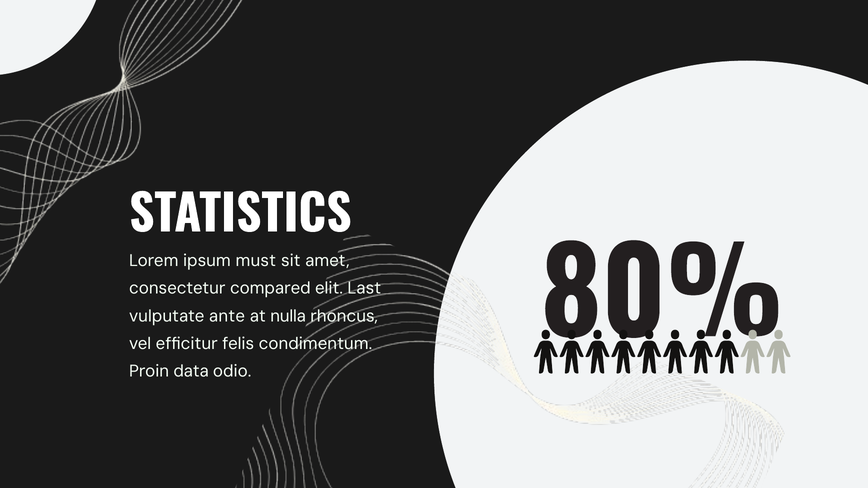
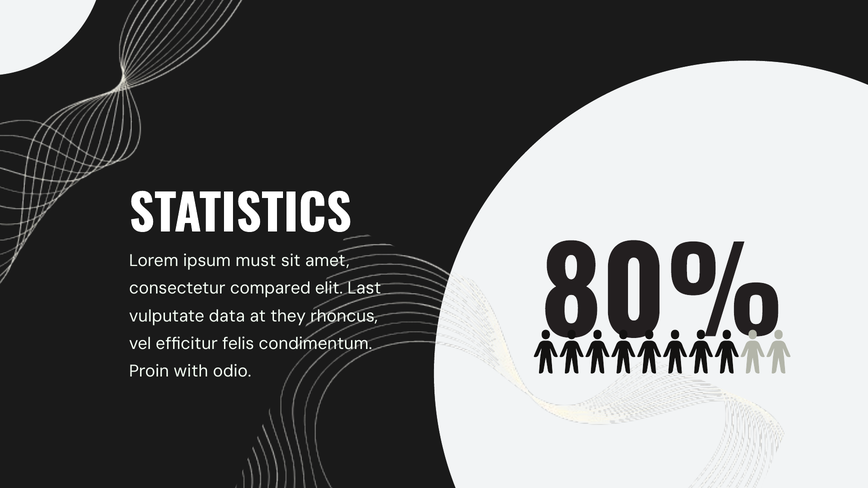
ante: ante -> data
nulla: nulla -> they
data: data -> with
